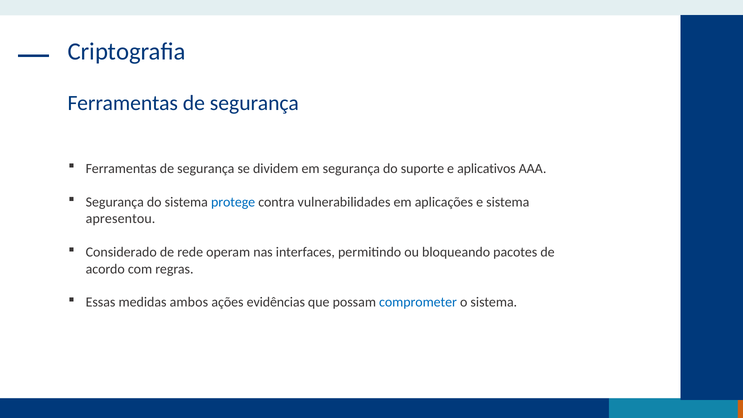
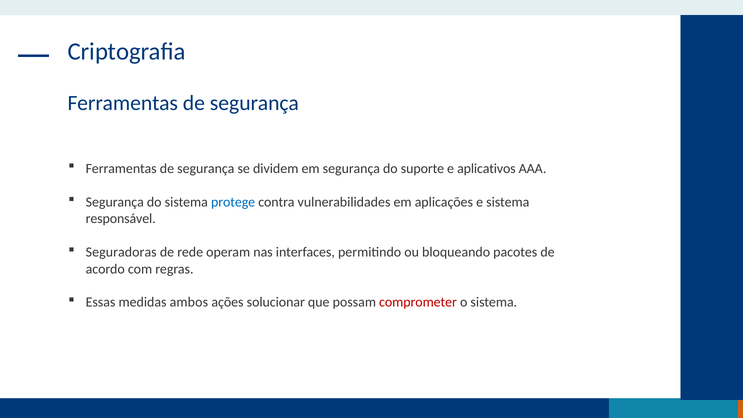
apresentou: apresentou -> responsável
Considerado: Considerado -> Seguradoras
evidências: evidências -> solucionar
comprometer colour: blue -> red
